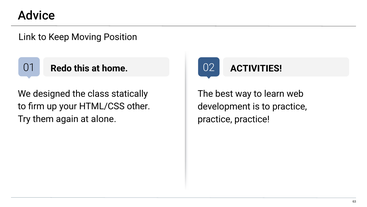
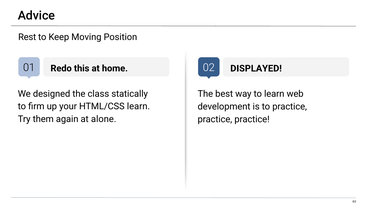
Link: Link -> Rest
ACTIVITIES: ACTIVITIES -> DISPLAYED
HTML/CSS other: other -> learn
